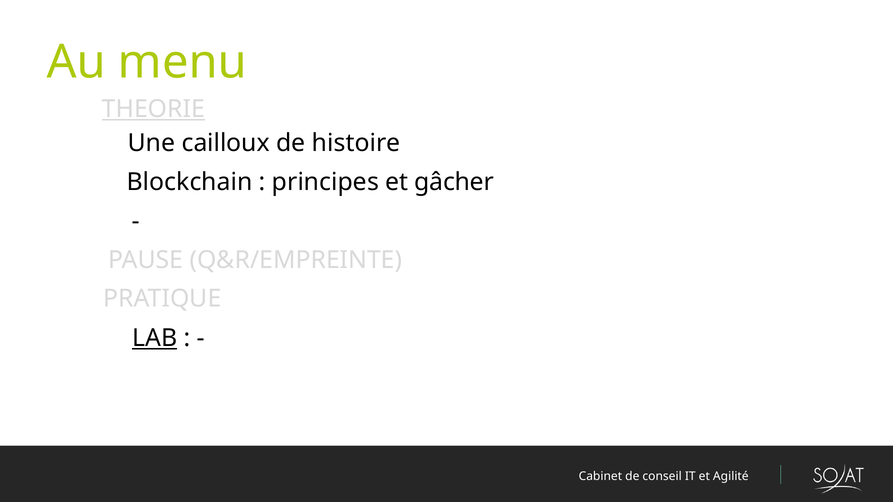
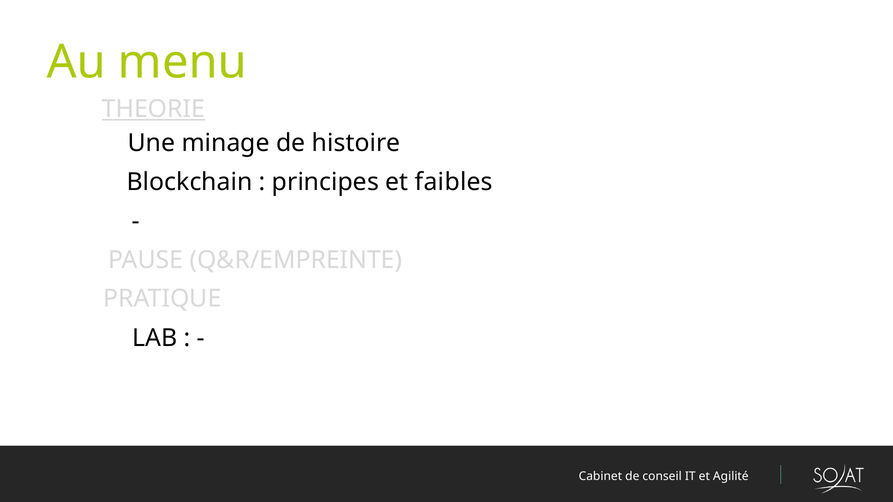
cailloux: cailloux -> minage
gâcher: gâcher -> faibles
LAB underline: present -> none
